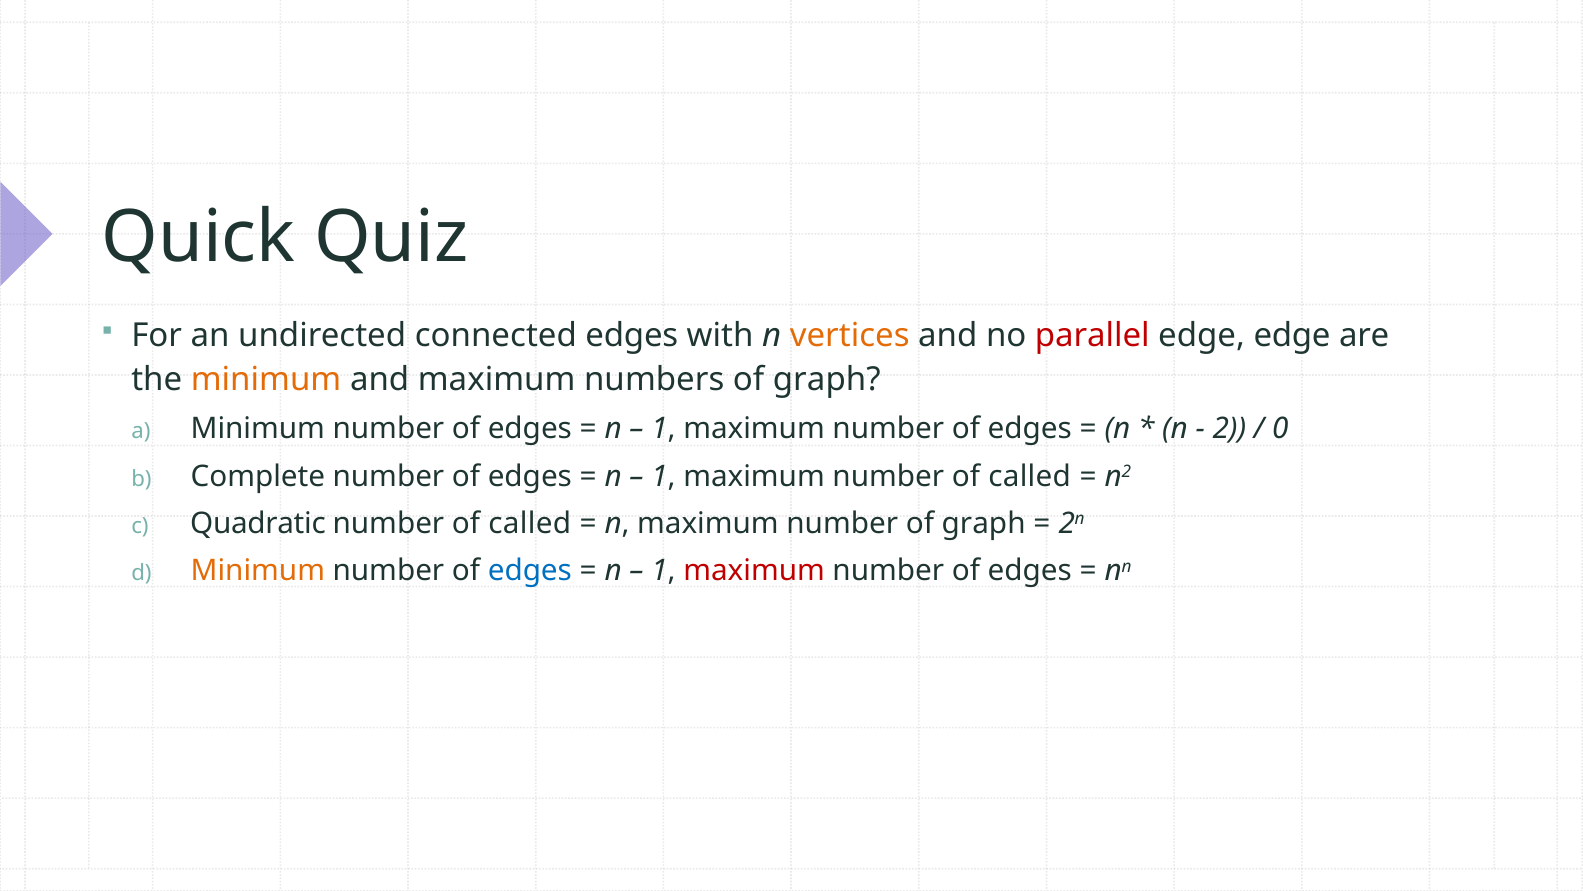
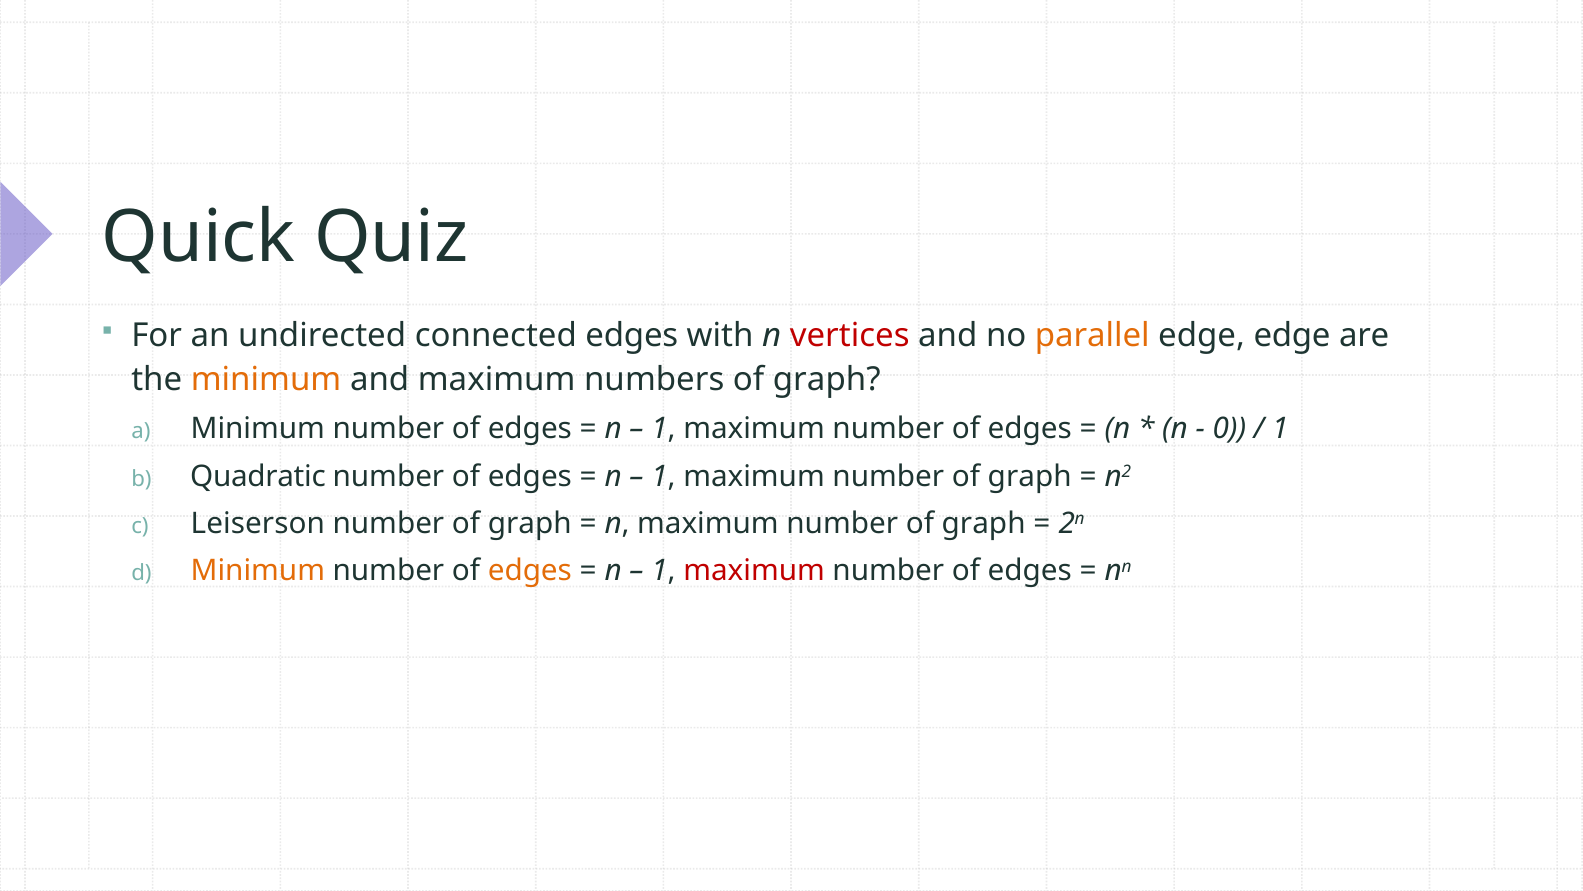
vertices colour: orange -> red
parallel colour: red -> orange
2: 2 -> 0
0 at (1280, 429): 0 -> 1
Complete: Complete -> Quadratic
called at (1030, 476): called -> graph
Quadratic: Quadratic -> Leiserson
called at (530, 523): called -> graph
edges at (530, 571) colour: blue -> orange
